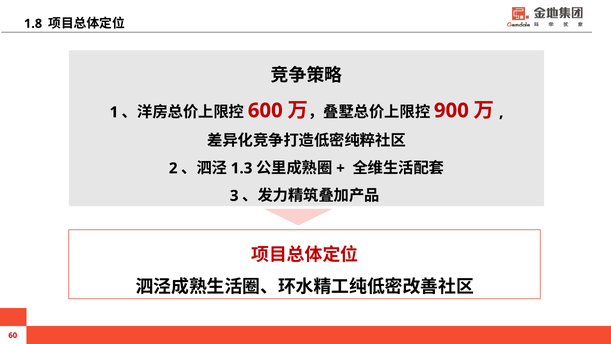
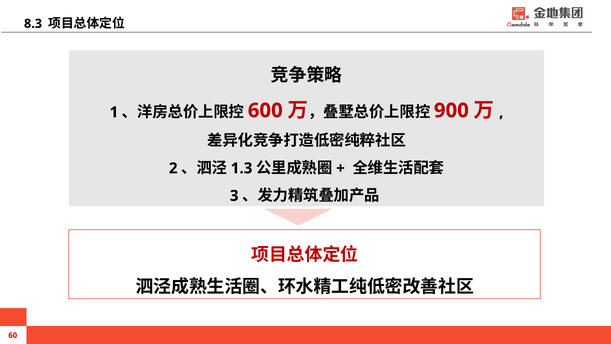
1.8: 1.8 -> 8.3
